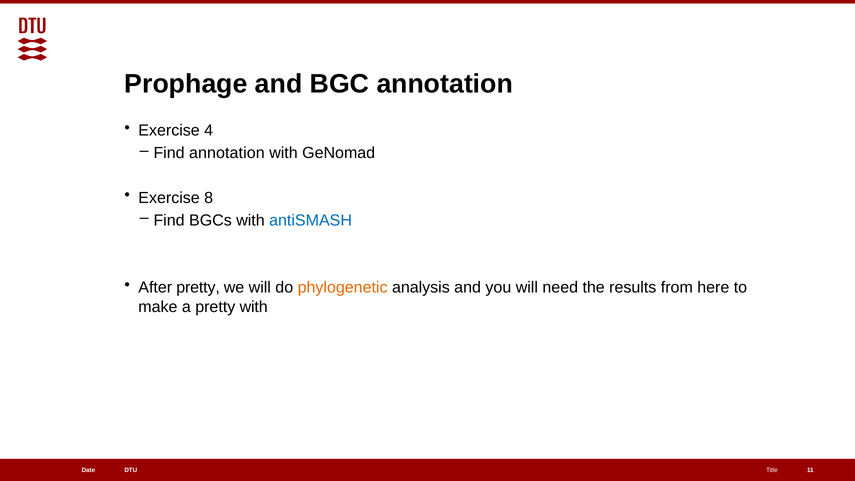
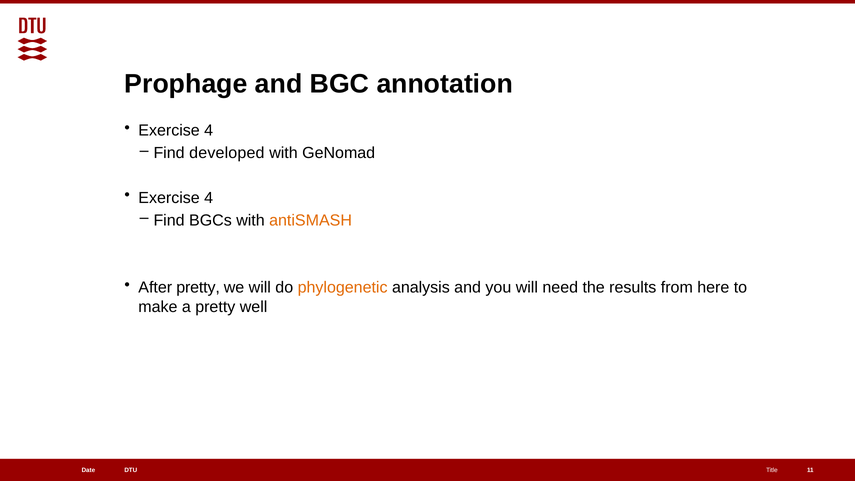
Find annotation: annotation -> developed
8 at (209, 198): 8 -> 4
antiSMASH colour: blue -> orange
pretty with: with -> well
